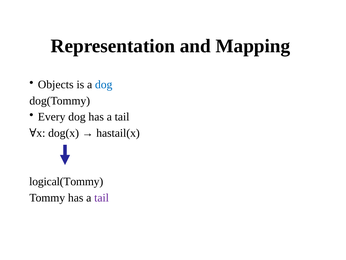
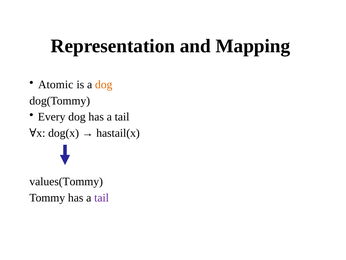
Objects: Objects -> Atomic
dog at (104, 84) colour: blue -> orange
logical(Tommy: logical(Tommy -> values(Tommy
